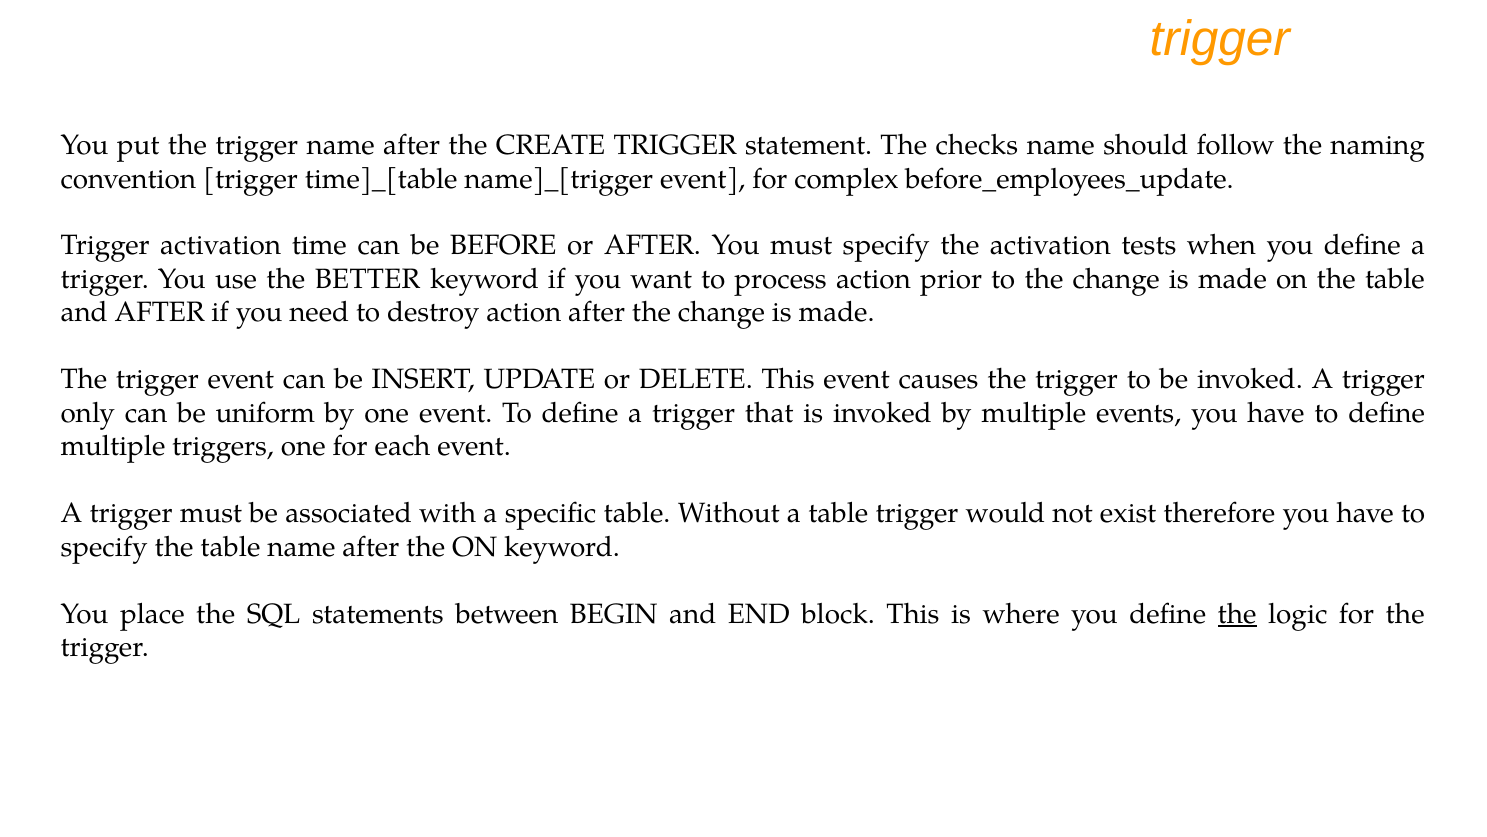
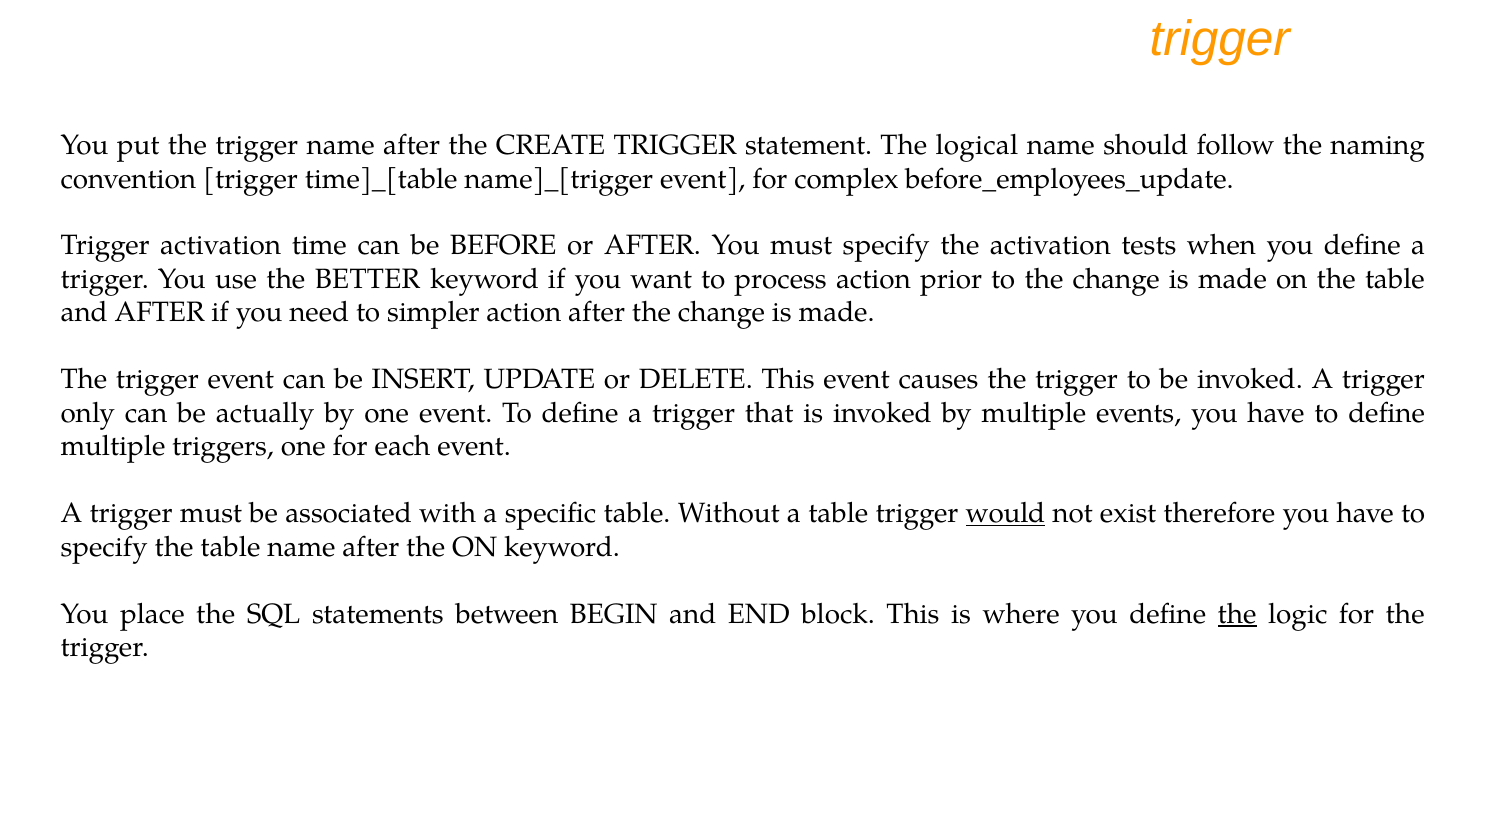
checks: checks -> logical
destroy: destroy -> simpler
uniform: uniform -> actually
would underline: none -> present
